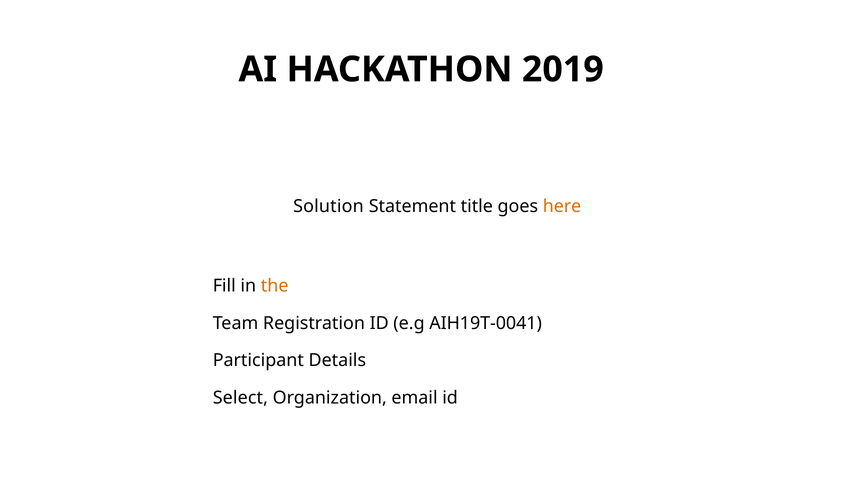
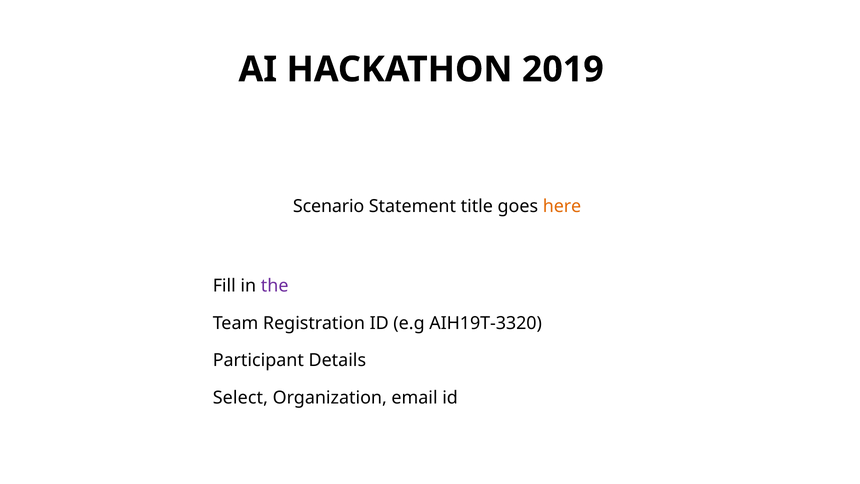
Solution: Solution -> Scenario
the colour: orange -> purple
AIH19T-0041: AIH19T-0041 -> AIH19T-3320
